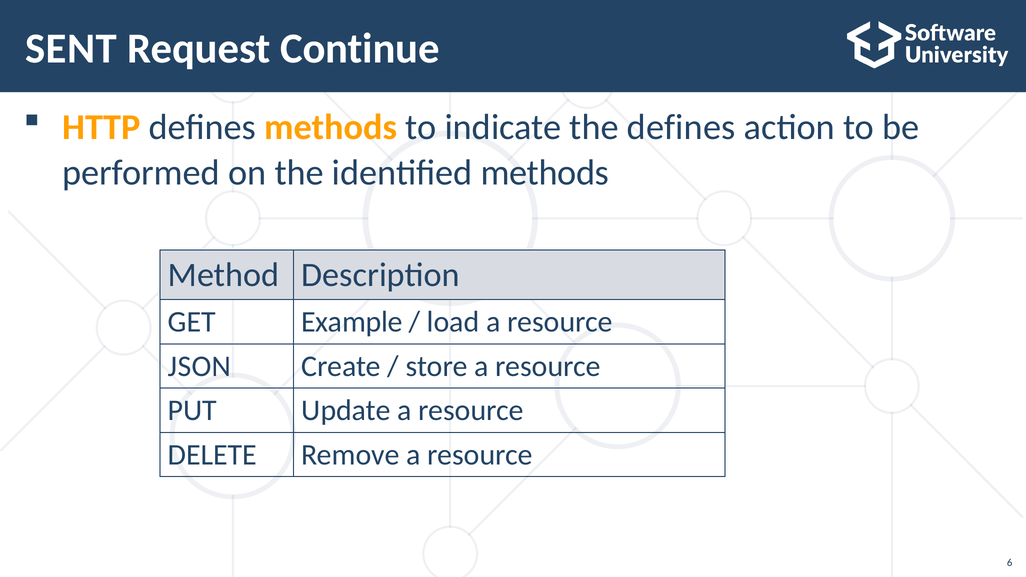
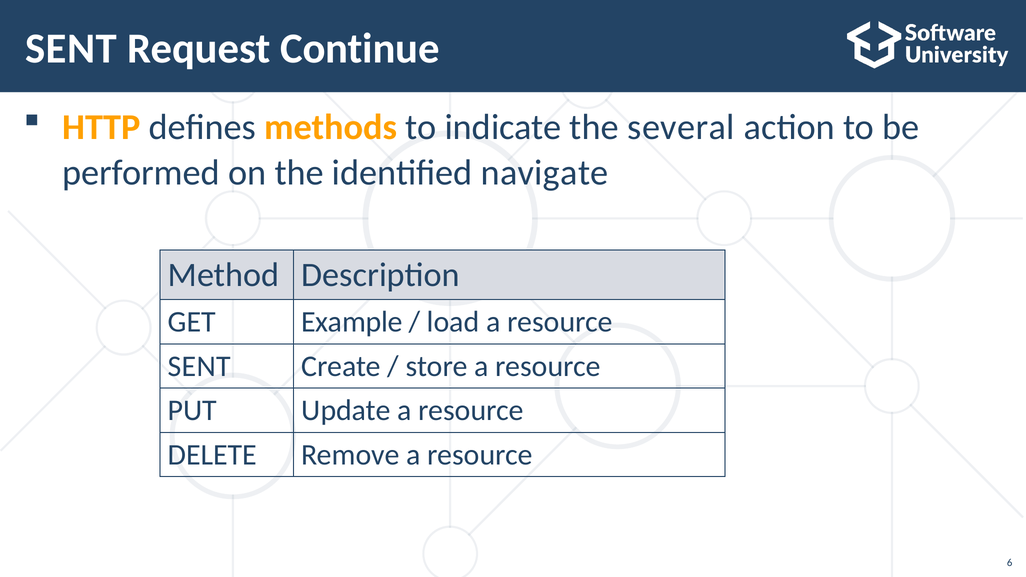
the defines: defines -> several
identified methods: methods -> navigate
JSON at (199, 366): JSON -> SENT
